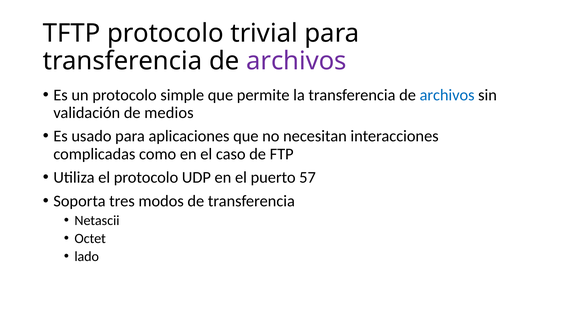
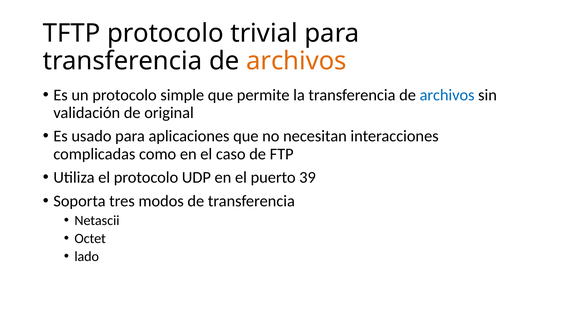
archivos at (296, 61) colour: purple -> orange
medios: medios -> original
57: 57 -> 39
